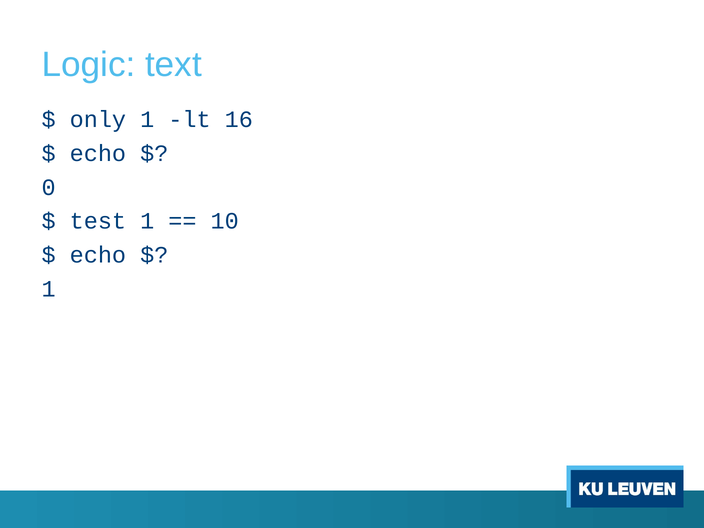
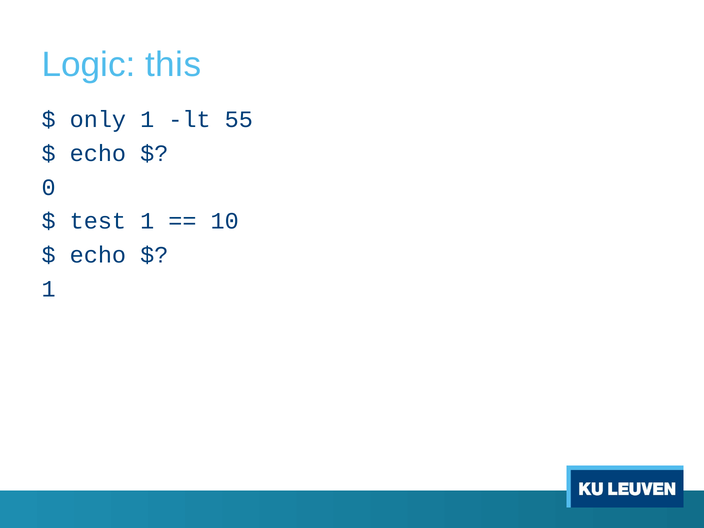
text: text -> this
16: 16 -> 55
